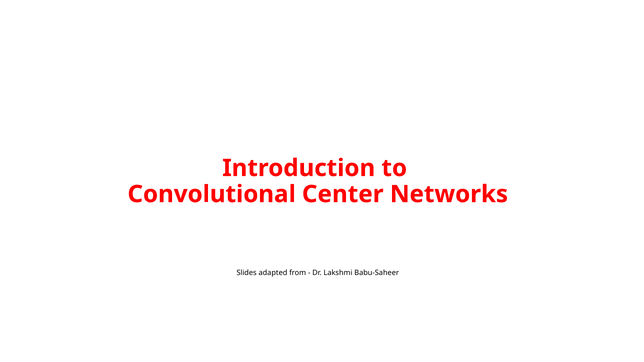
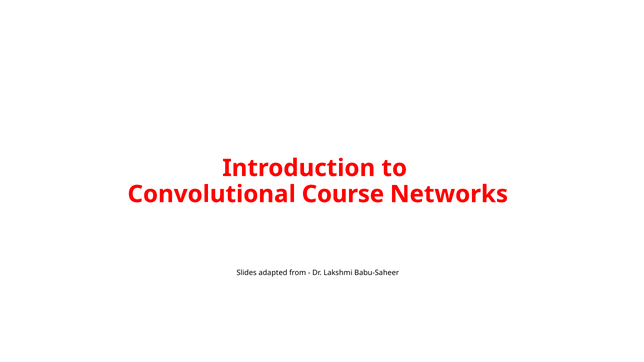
Center: Center -> Course
